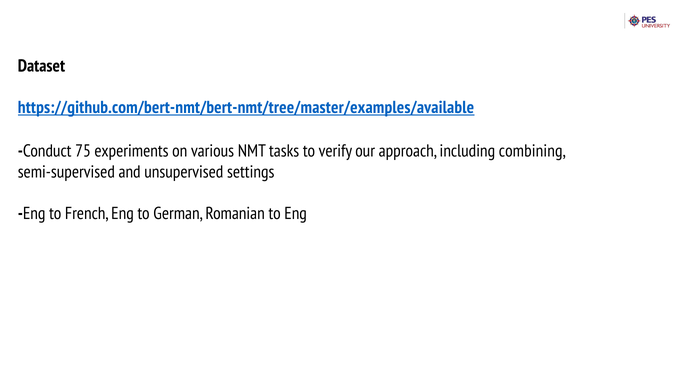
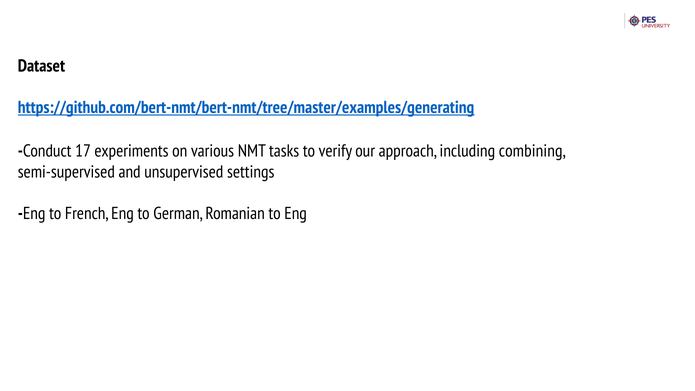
https://github.com/bert-nmt/bert-nmt/tree/master/examples/available: https://github.com/bert-nmt/bert-nmt/tree/master/examples/available -> https://github.com/bert-nmt/bert-nmt/tree/master/examples/generating
75: 75 -> 17
